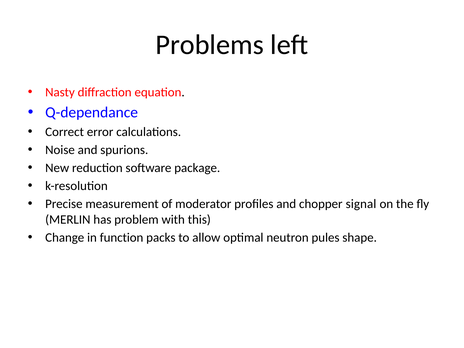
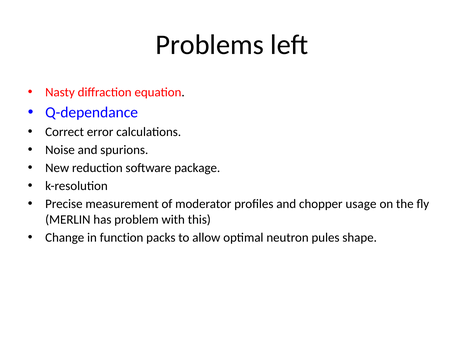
signal: signal -> usage
